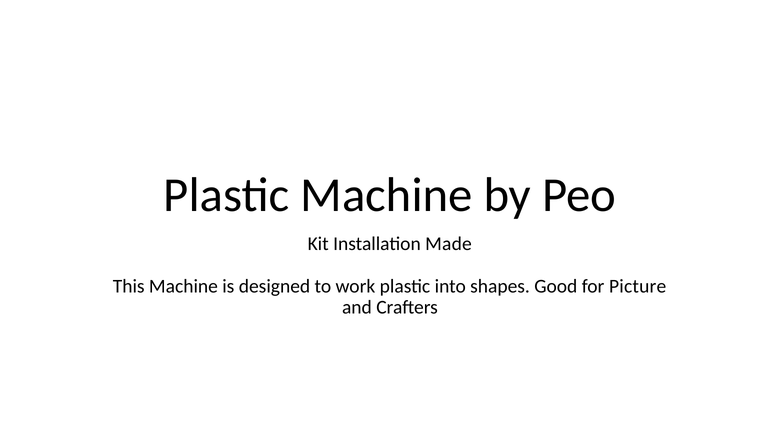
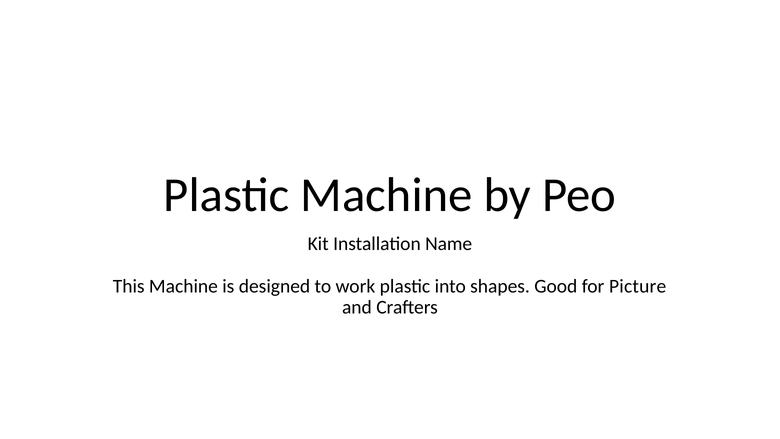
Made: Made -> Name
